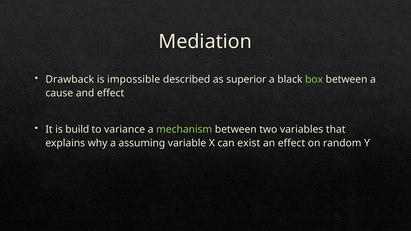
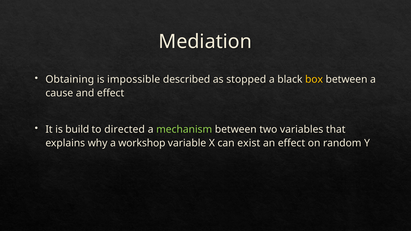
Drawback: Drawback -> Obtaining
superior: superior -> stopped
box colour: light green -> yellow
variance: variance -> directed
assuming: assuming -> workshop
